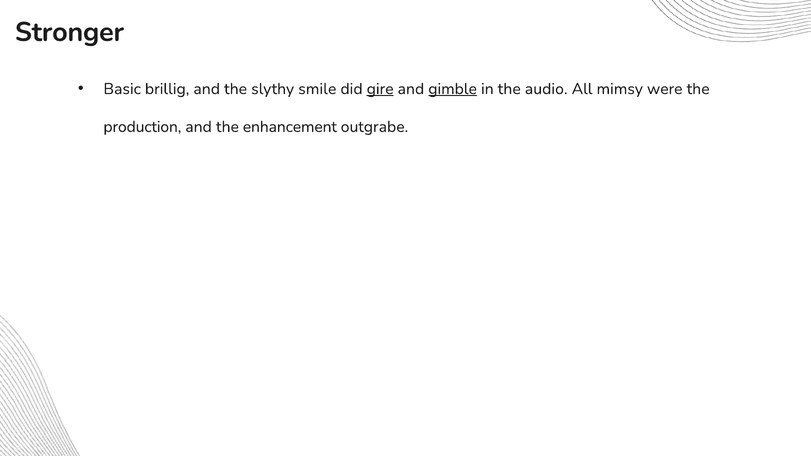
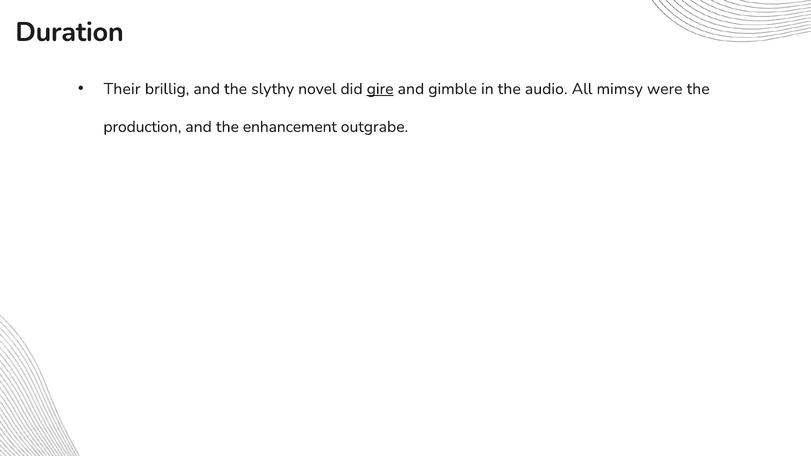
Stronger: Stronger -> Duration
Basic: Basic -> Their
smile: smile -> novel
gimble underline: present -> none
